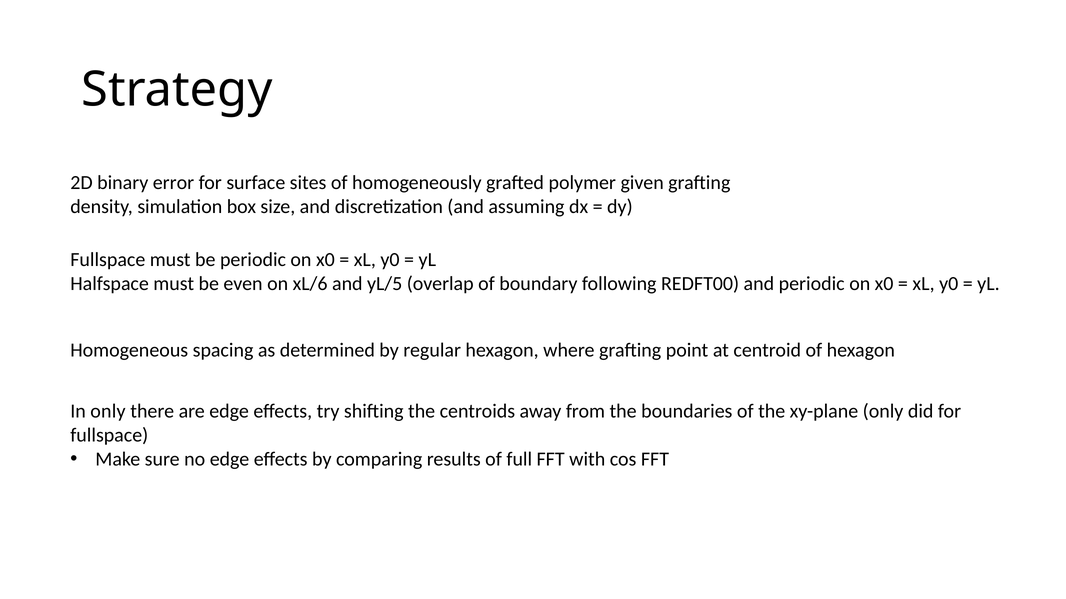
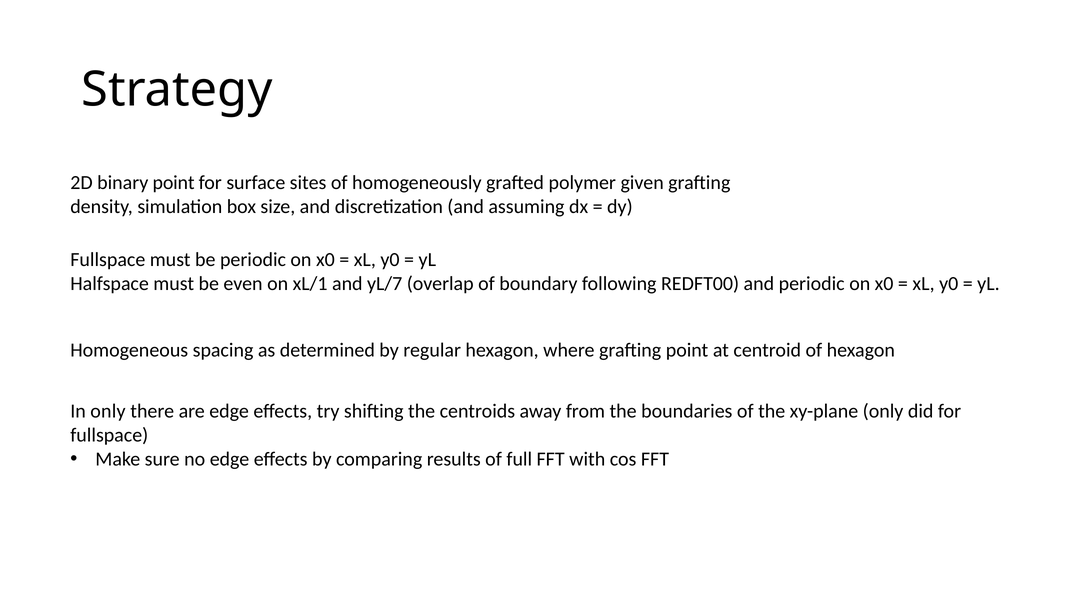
binary error: error -> point
xL/6: xL/6 -> xL/1
yL/5: yL/5 -> yL/7
